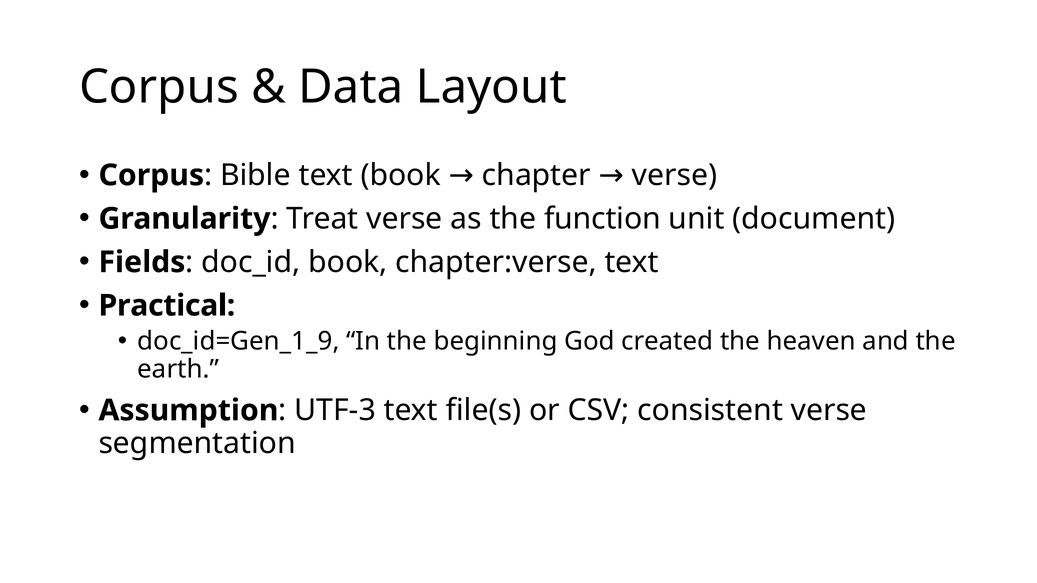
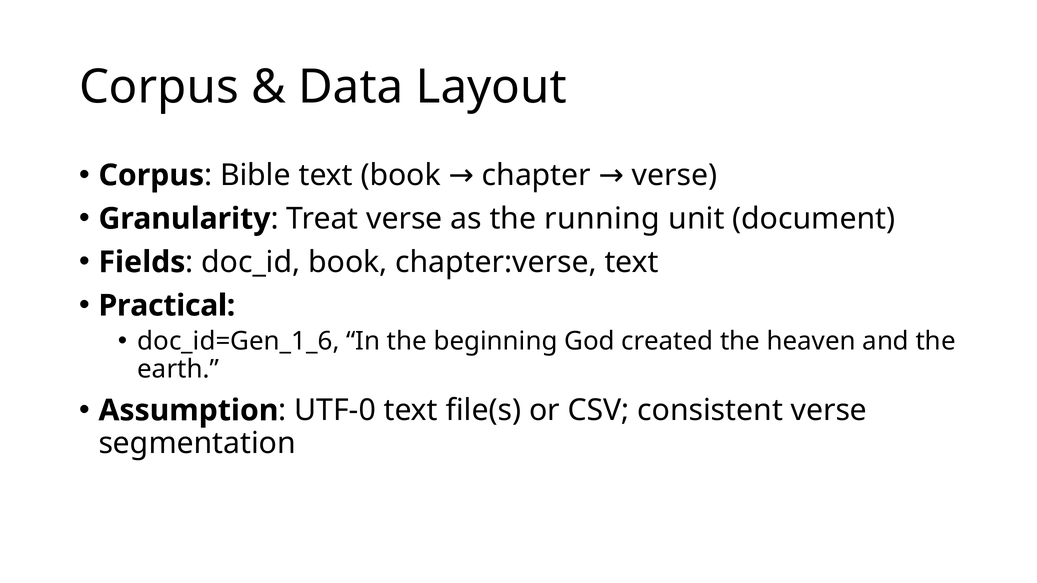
function: function -> running
doc_id=Gen_1_9: doc_id=Gen_1_9 -> doc_id=Gen_1_6
UTF-3: UTF-3 -> UTF-0
